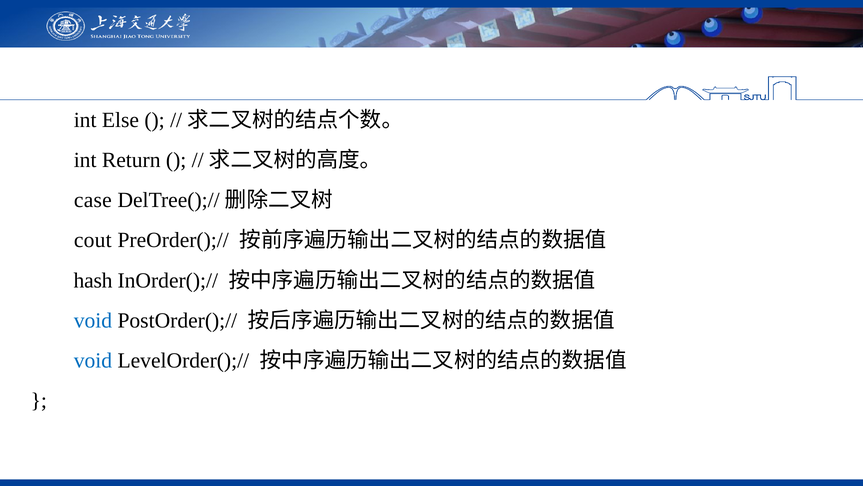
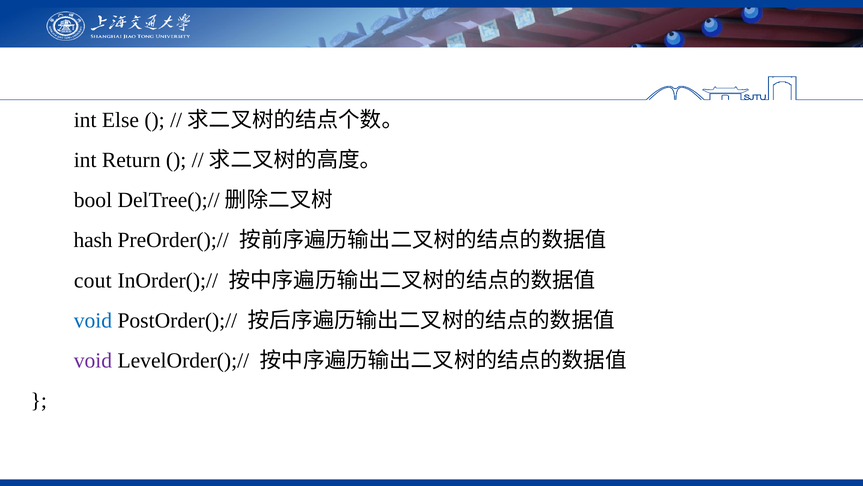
case: case -> bool
cout: cout -> hash
hash: hash -> cout
void at (93, 360) colour: blue -> purple
